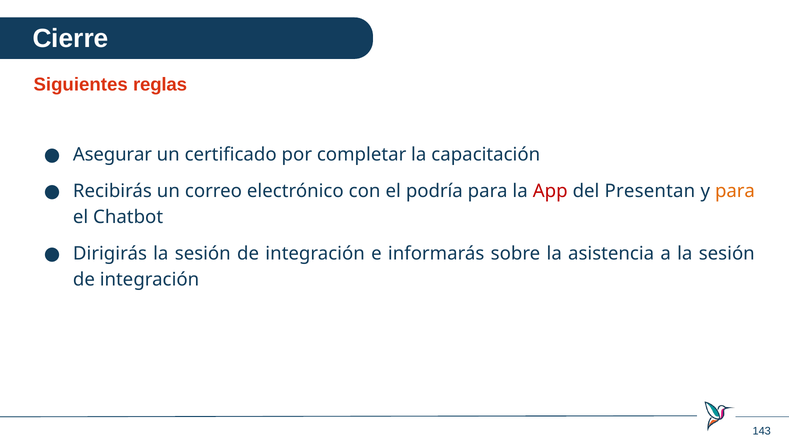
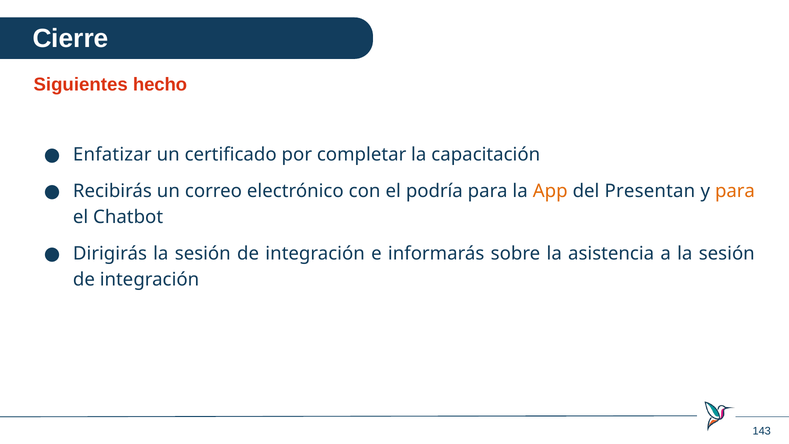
reglas: reglas -> hecho
Asegurar: Asegurar -> Enfatizar
App colour: red -> orange
